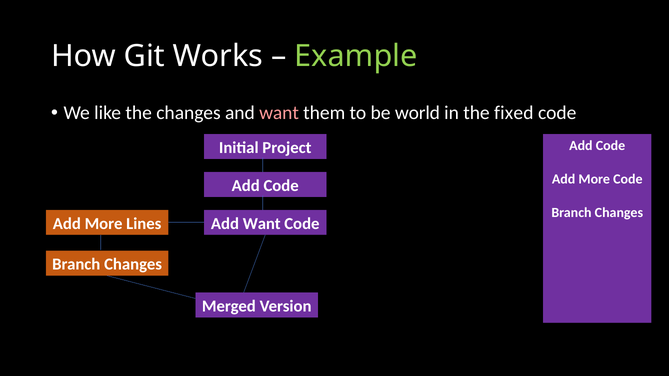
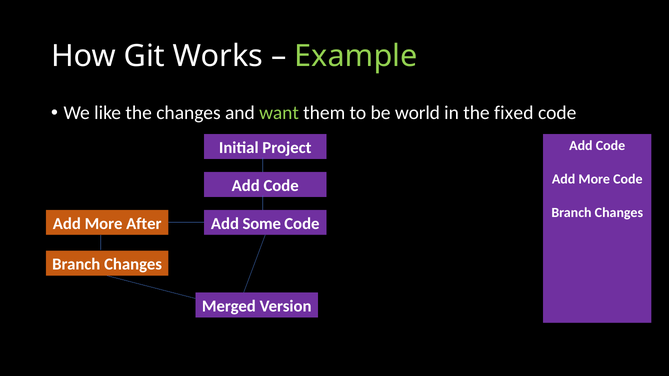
want at (279, 113) colour: pink -> light green
Lines: Lines -> After
Add Want: Want -> Some
